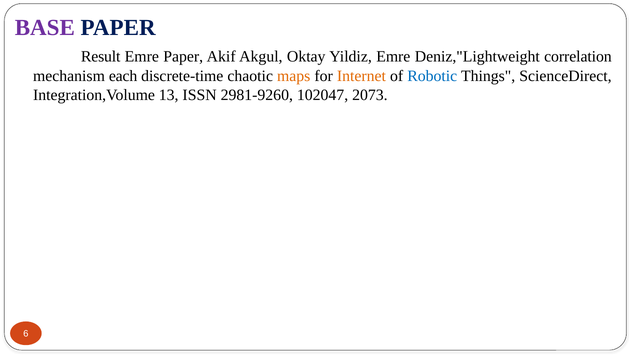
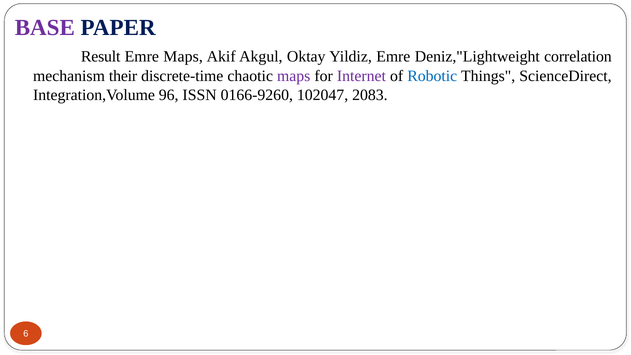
Emre Paper: Paper -> Maps
each: each -> their
maps at (294, 76) colour: orange -> purple
Internet colour: orange -> purple
13: 13 -> 96
2981-9260: 2981-9260 -> 0166-9260
2073: 2073 -> 2083
